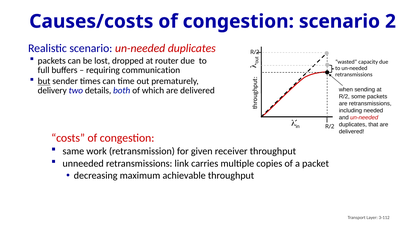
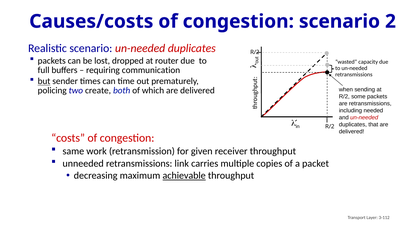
delivery: delivery -> policing
details: details -> create
achievable underline: none -> present
